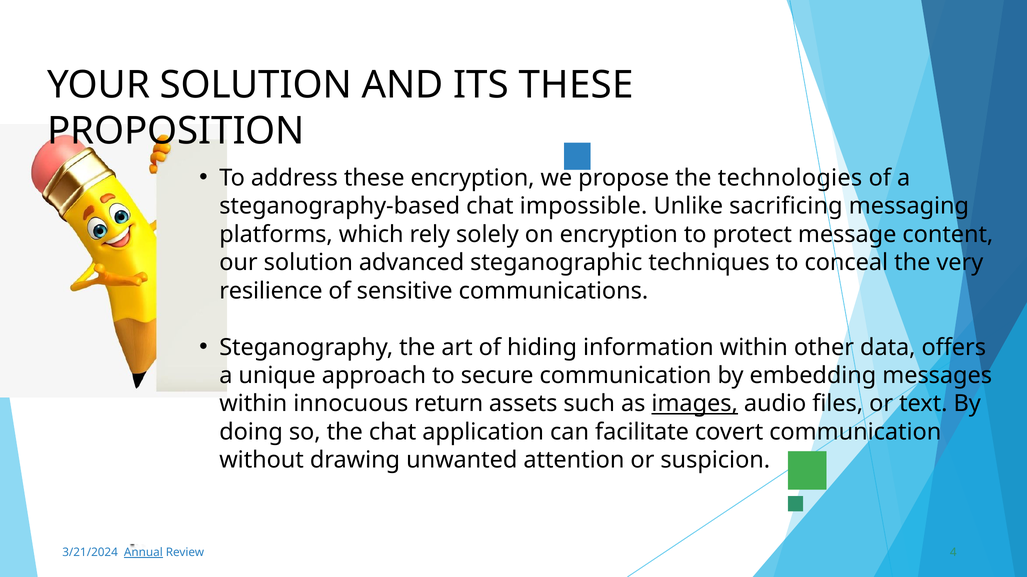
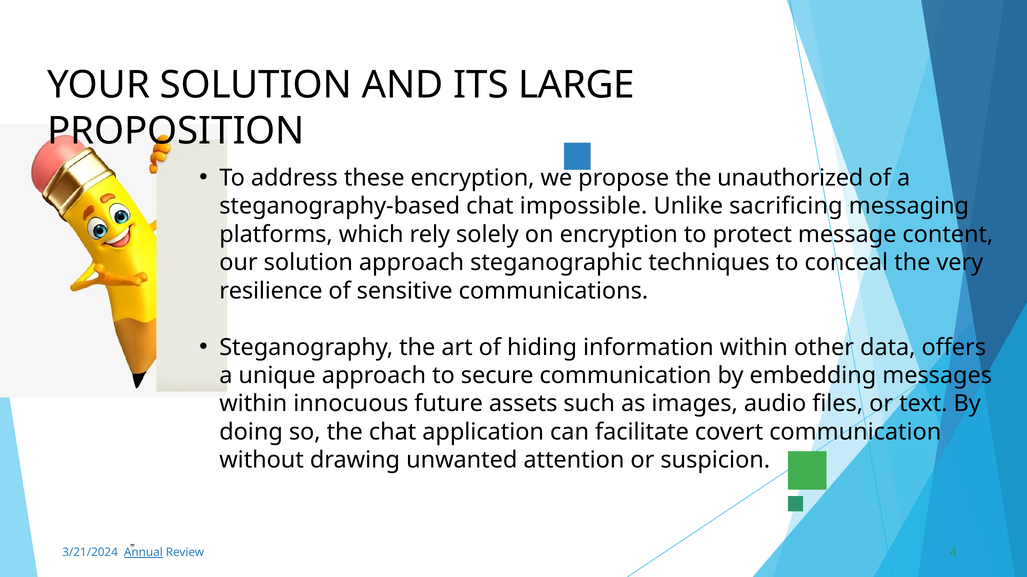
ITS THESE: THESE -> LARGE
technologies: technologies -> unauthorized
solution advanced: advanced -> approach
return: return -> future
images underline: present -> none
